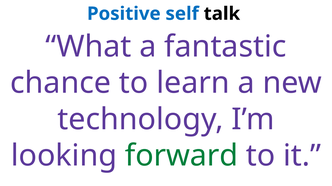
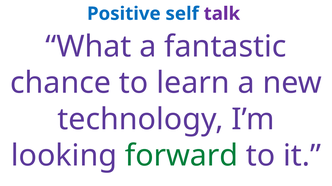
talk colour: black -> purple
